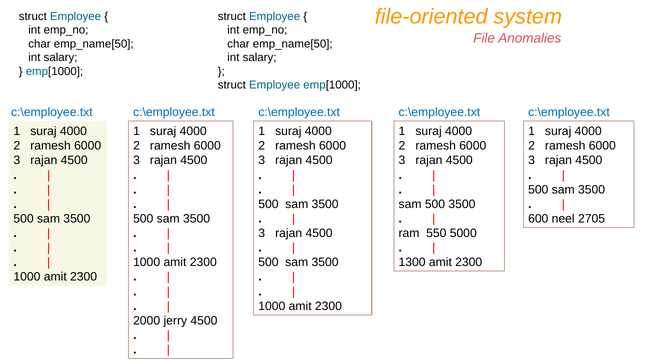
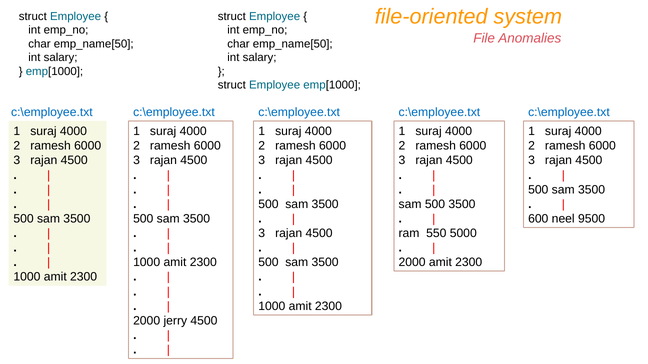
2705: 2705 -> 9500
1300 at (412, 263): 1300 -> 2000
